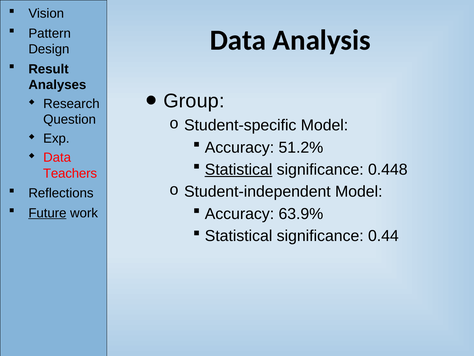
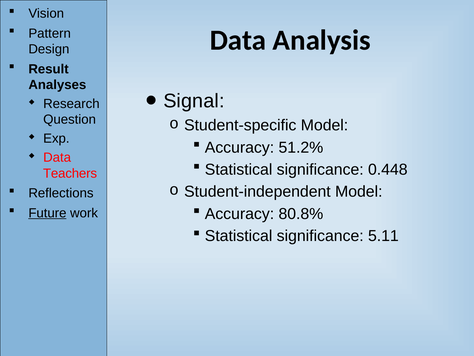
Group: Group -> Signal
Statistical at (239, 169) underline: present -> none
63.9%: 63.9% -> 80.8%
0.44: 0.44 -> 5.11
